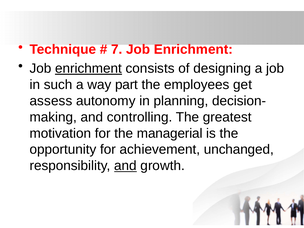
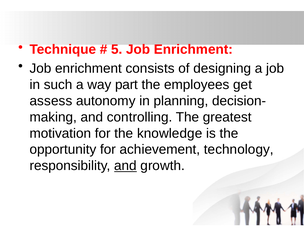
7: 7 -> 5
enrichment at (89, 68) underline: present -> none
managerial: managerial -> knowledge
unchanged: unchanged -> technology
